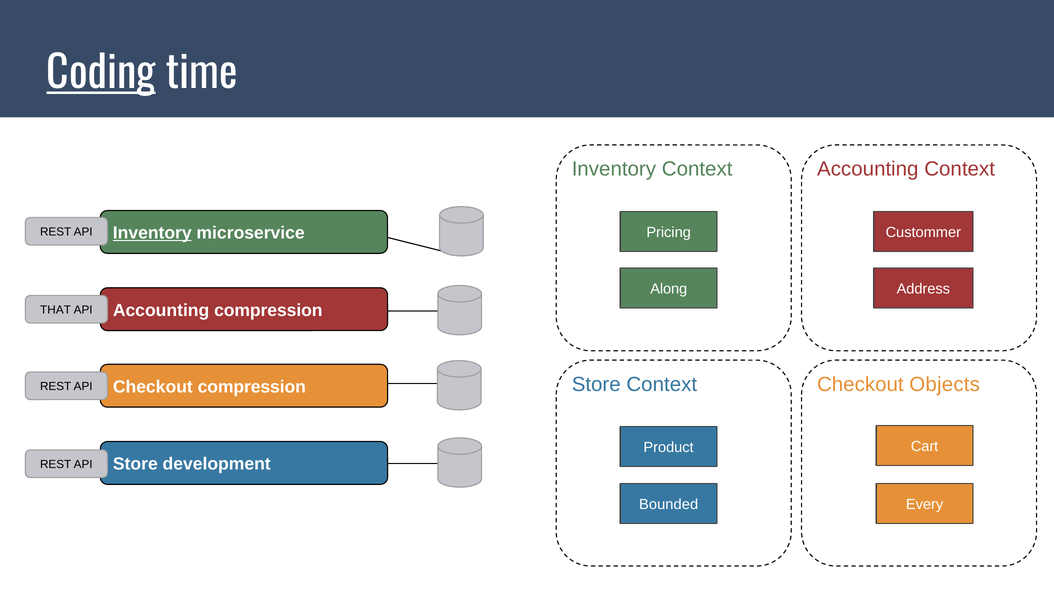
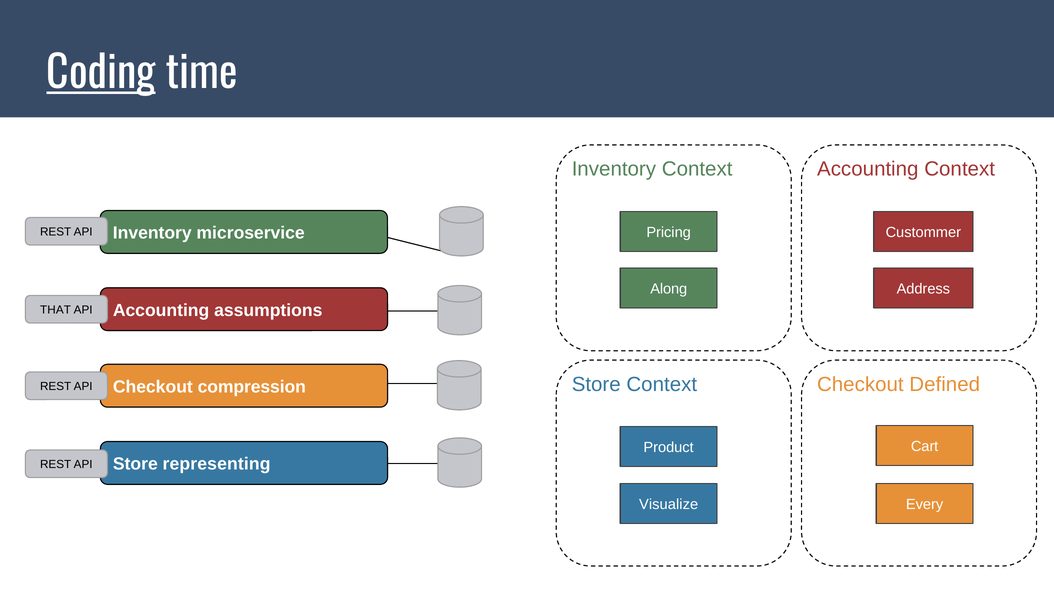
Inventory at (152, 233) underline: present -> none
Accounting compression: compression -> assumptions
Objects: Objects -> Defined
development: development -> representing
Bounded: Bounded -> Visualize
